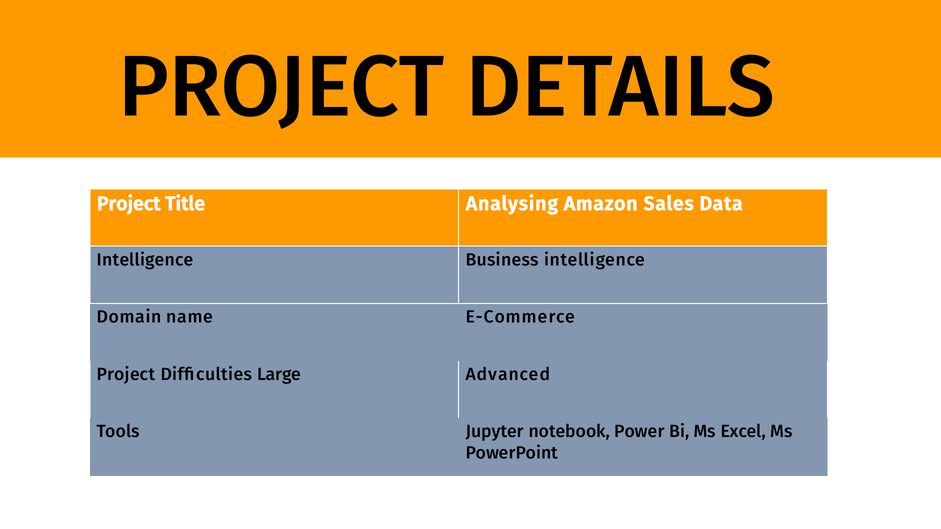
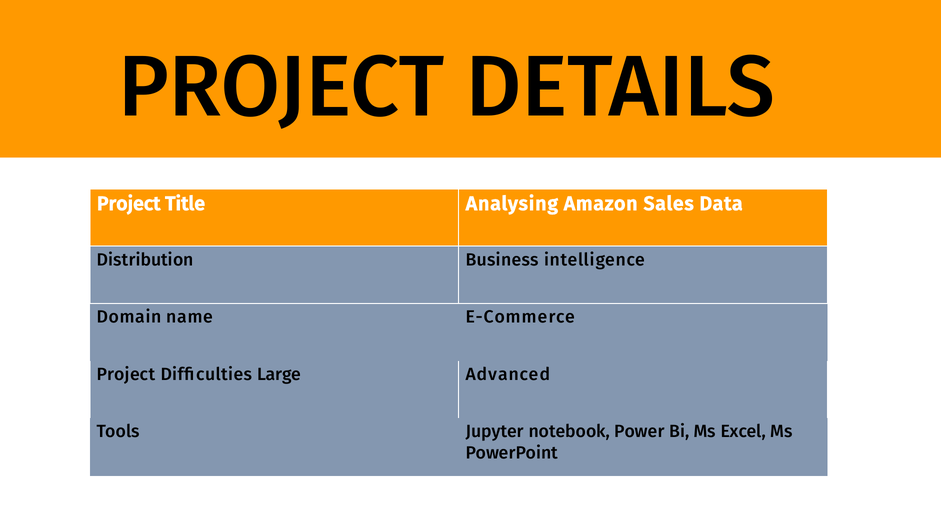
Intelligence at (145, 260): Intelligence -> Distribution
